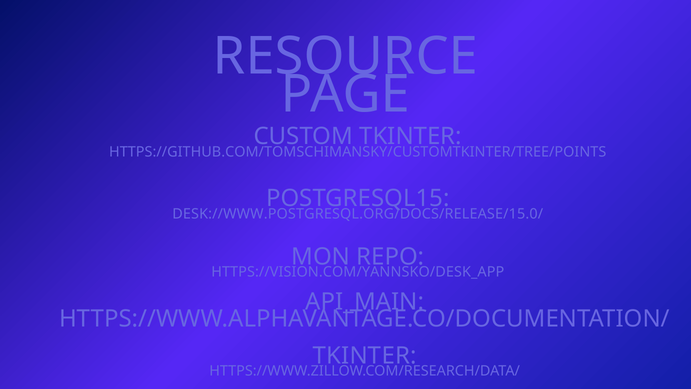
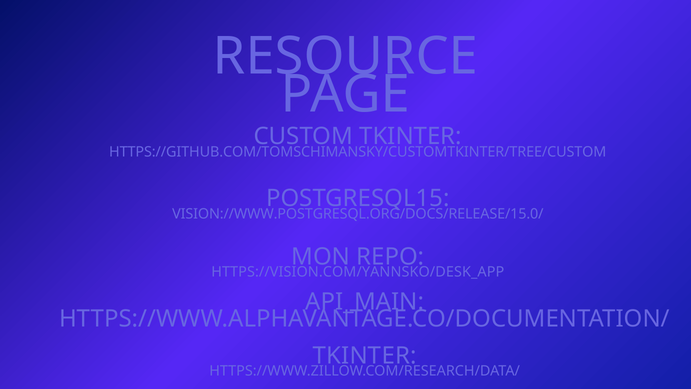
HTTPS://GITHUB.COM/TOMSCHIMANSKY/CUSTOMTKINTER/TREE/POINTS: HTTPS://GITHUB.COM/TOMSCHIMANSKY/CUSTOMTKINTER/TREE/POINTS -> HTTPS://GITHUB.COM/TOMSCHIMANSKY/CUSTOMTKINTER/TREE/CUSTOM
DESK://WWW.POSTGRESQL.ORG/DOCS/RELEASE/15.0/: DESK://WWW.POSTGRESQL.ORG/DOCS/RELEASE/15.0/ -> VISION://WWW.POSTGRESQL.ORG/DOCS/RELEASE/15.0/
